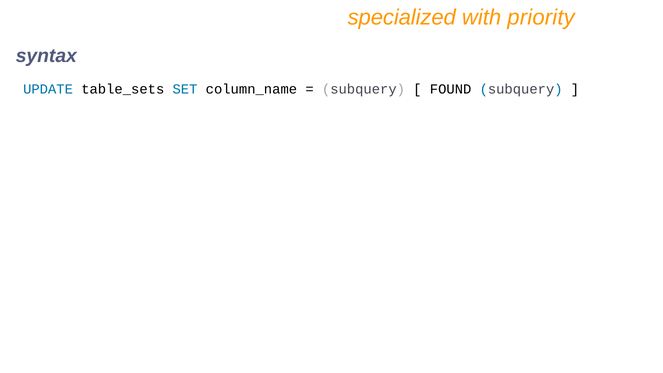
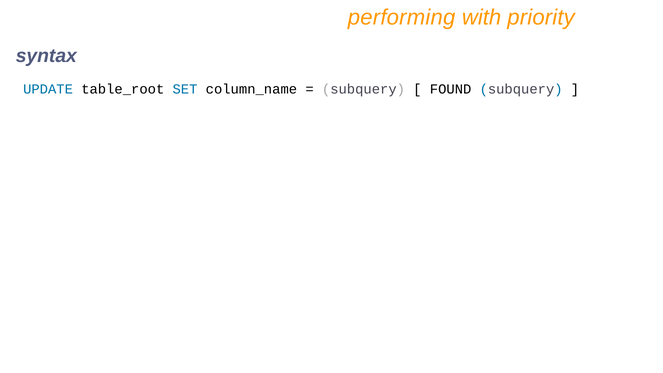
specialized: specialized -> performing
table_sets: table_sets -> table_root
